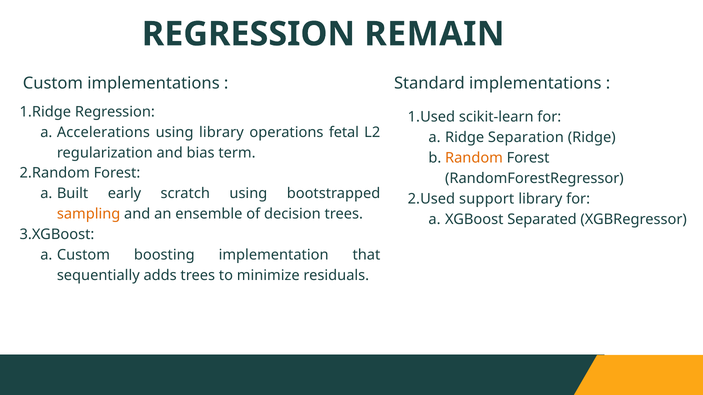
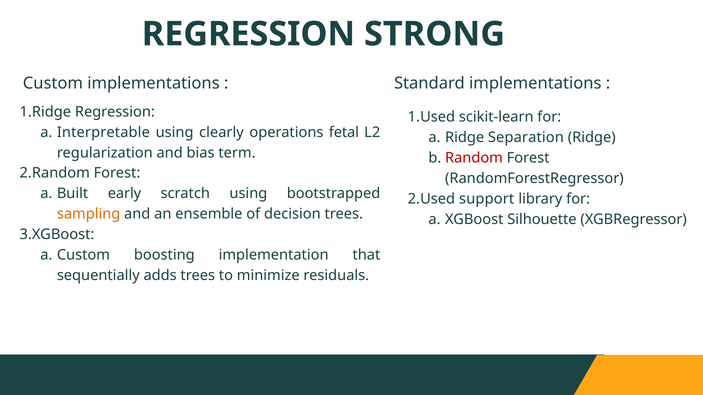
REMAIN: REMAIN -> STRONG
Accelerations: Accelerations -> Interpretable
using library: library -> clearly
Random colour: orange -> red
Separated: Separated -> Silhouette
